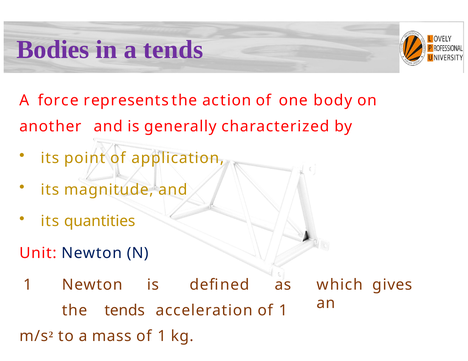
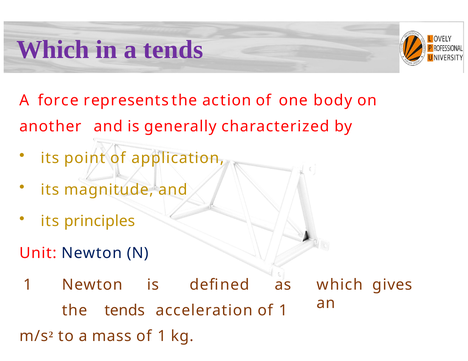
Bodies at (53, 50): Bodies -> Which
quantities: quantities -> principles
